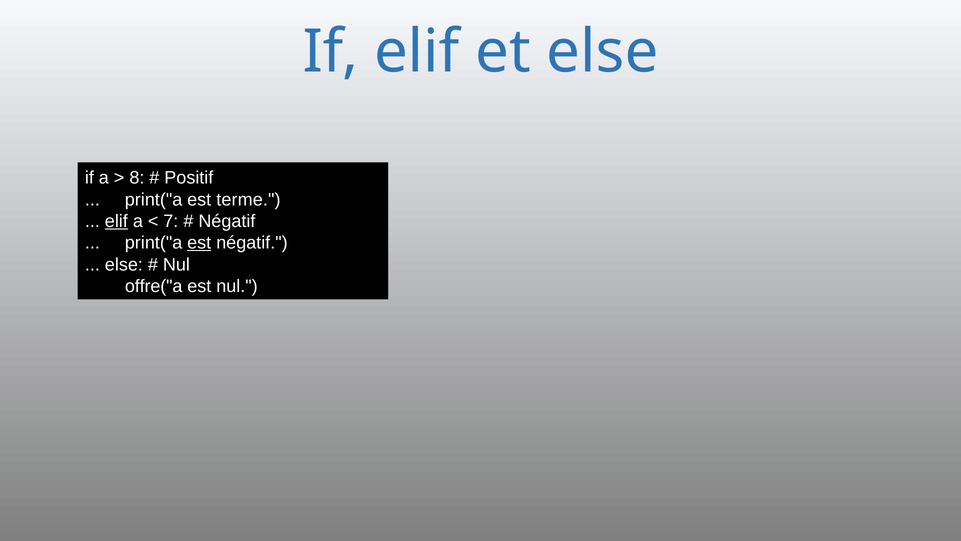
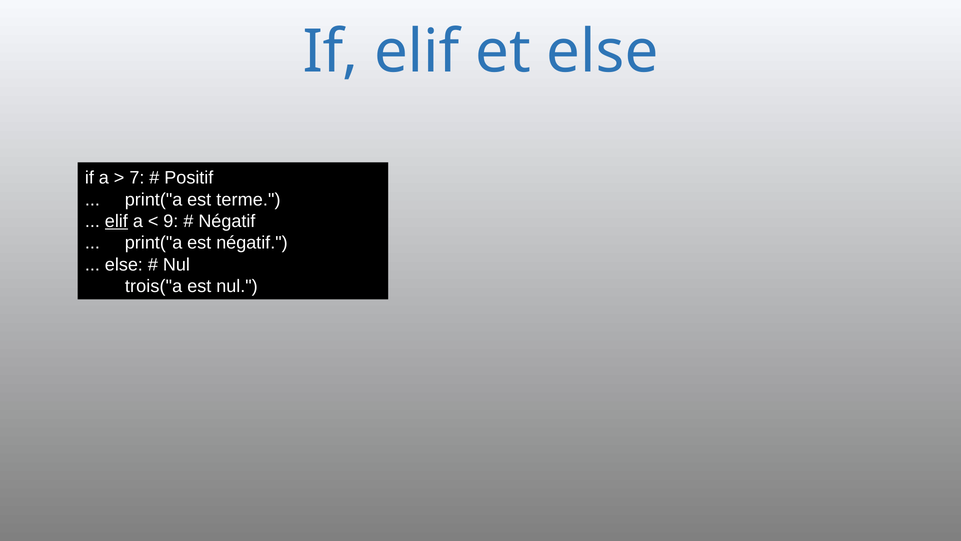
8: 8 -> 7
7: 7 -> 9
est at (199, 243) underline: present -> none
offre("a: offre("a -> trois("a
